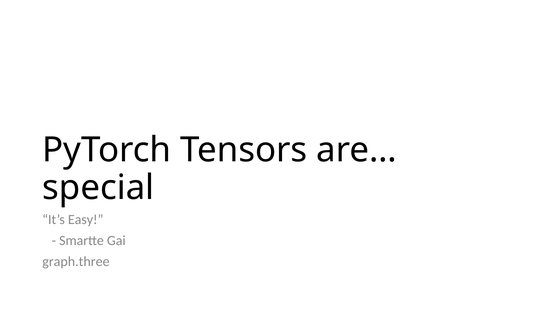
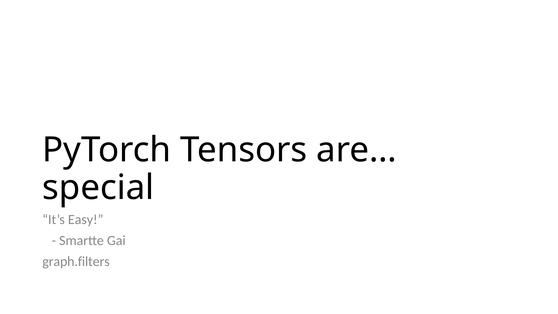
graph.three: graph.three -> graph.filters
